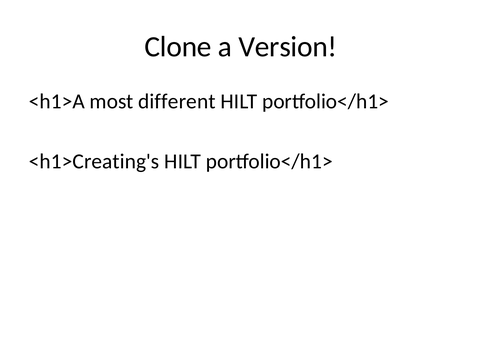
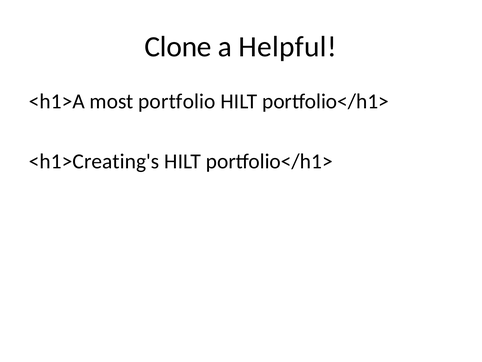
Version: Version -> Helpful
different: different -> portfolio
